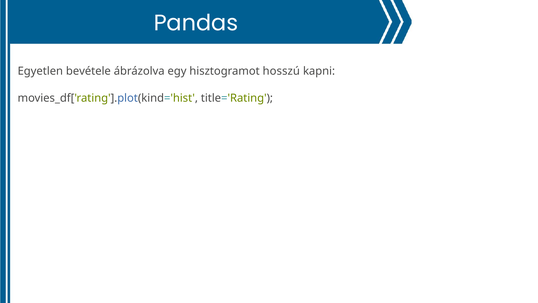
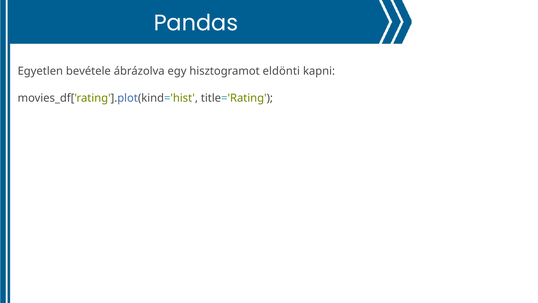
hosszú: hosszú -> eldönti
